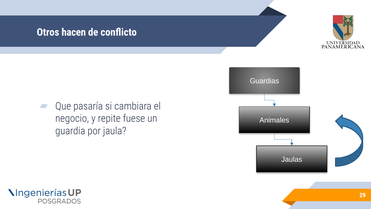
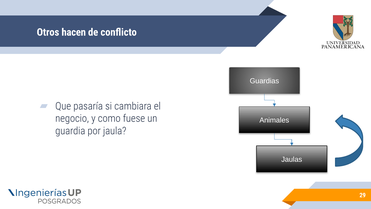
repite: repite -> como
